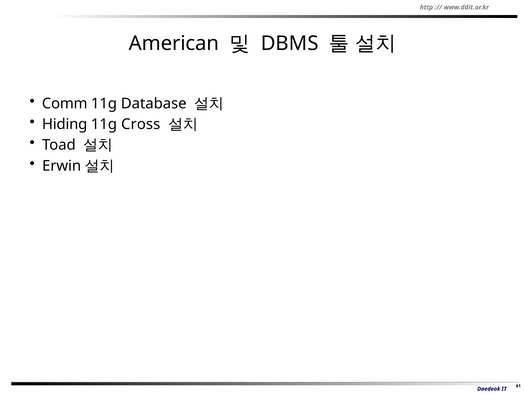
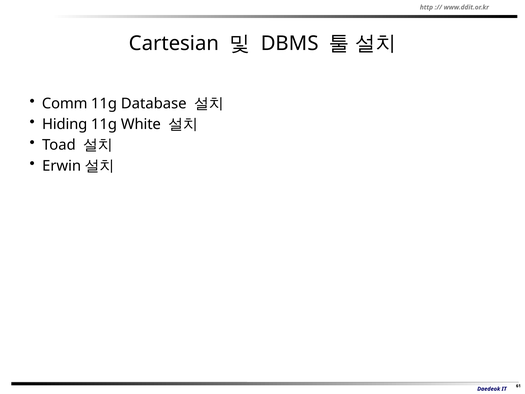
American: American -> Cartesian
Cross: Cross -> White
